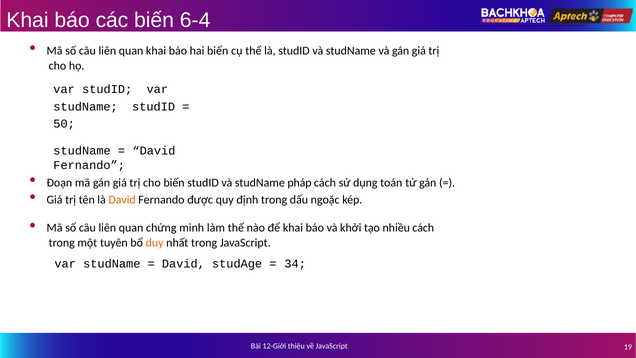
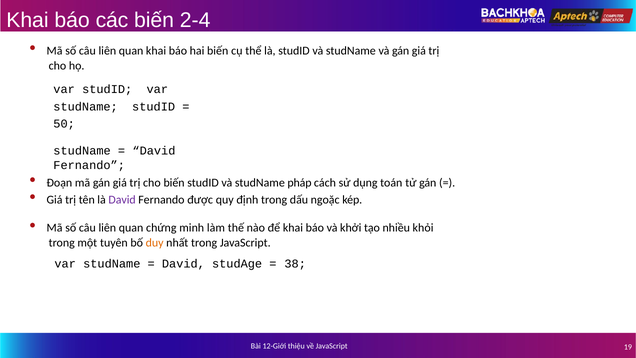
6-4: 6-4 -> 2-4
David at (122, 200) colour: orange -> purple
nhiều cách: cách -> khỏi
34: 34 -> 38
